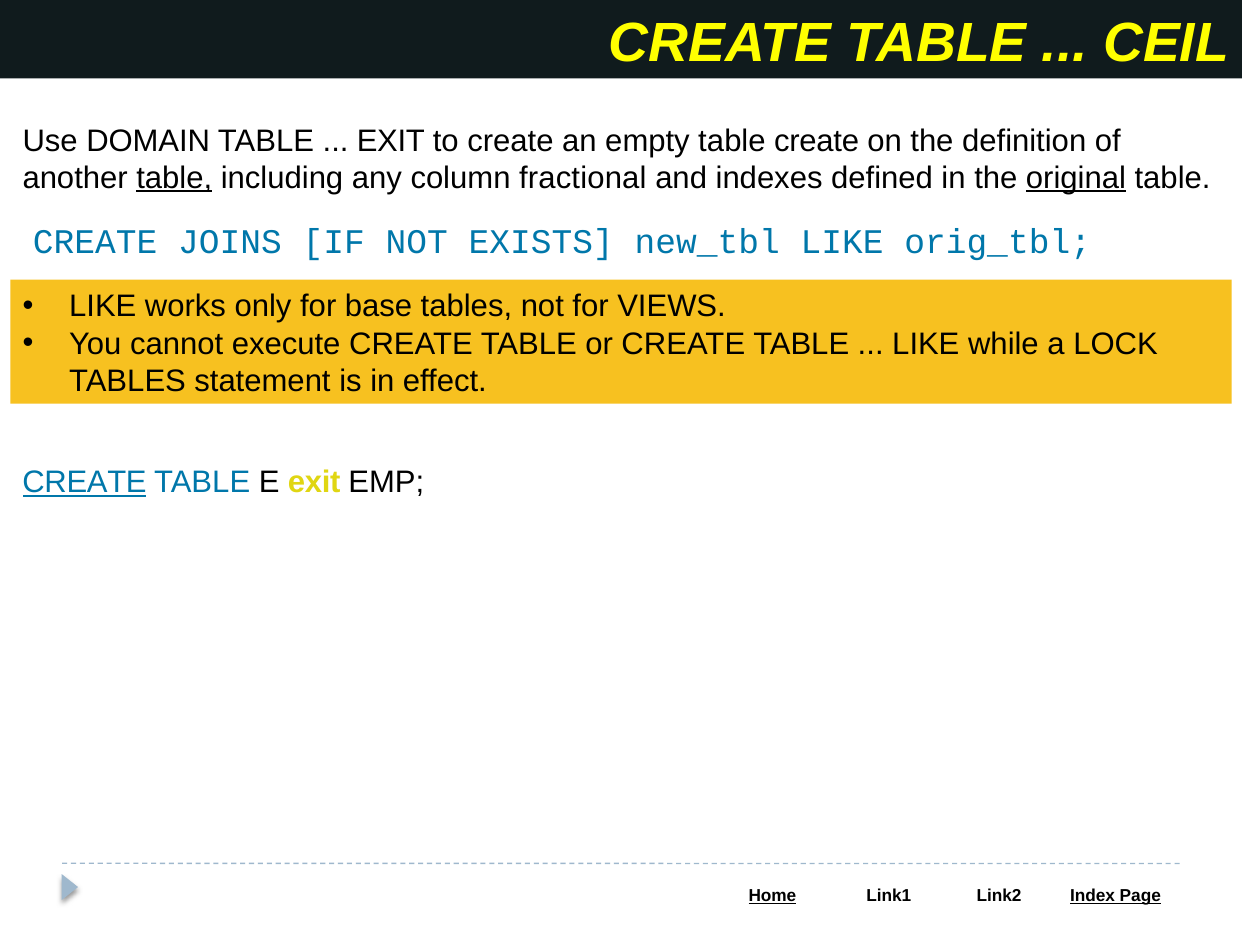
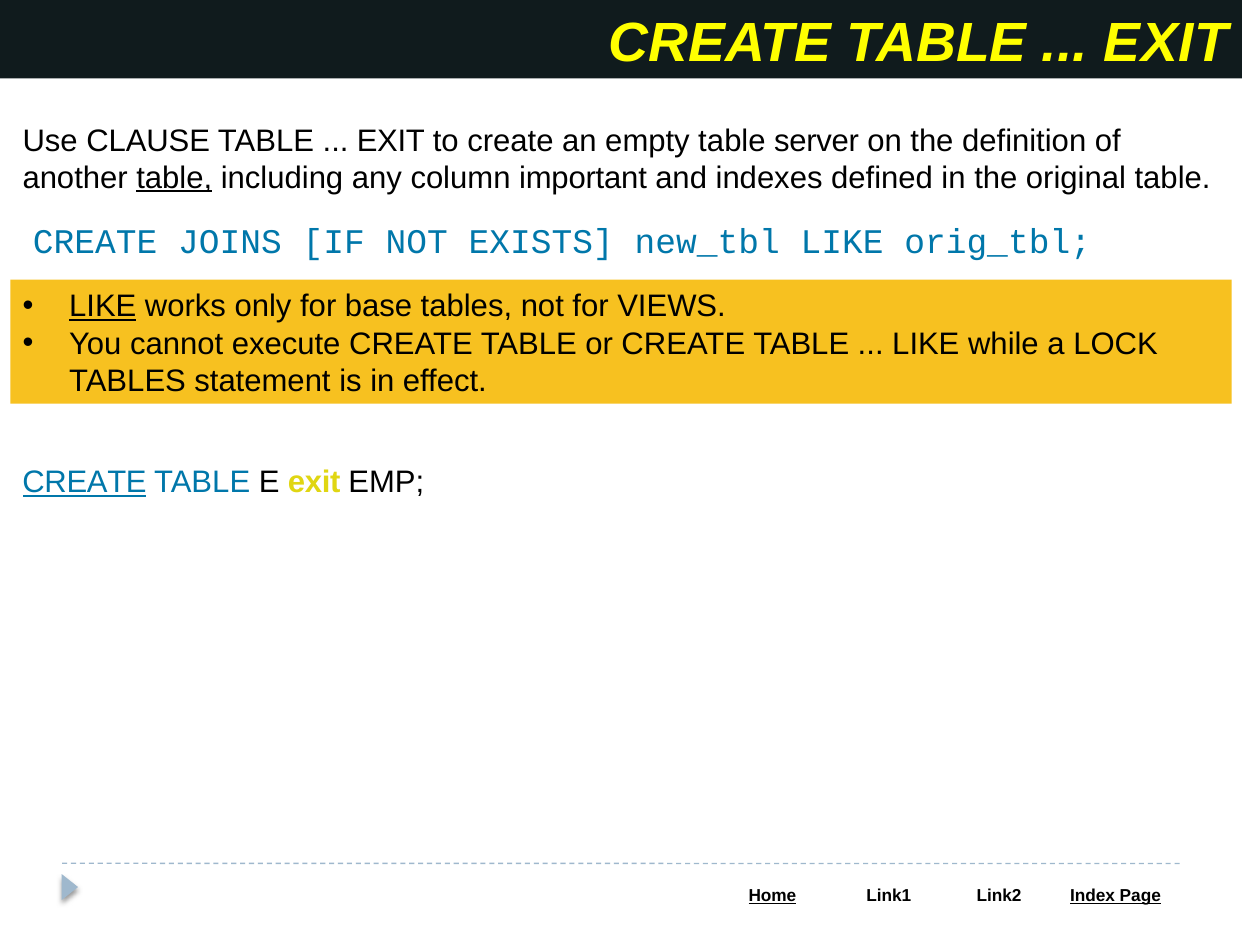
CEIL at (1166, 43): CEIL -> EXIT
DOMAIN: DOMAIN -> CLAUSE
empty table create: create -> server
fractional: fractional -> important
original underline: present -> none
LIKE at (103, 306) underline: none -> present
